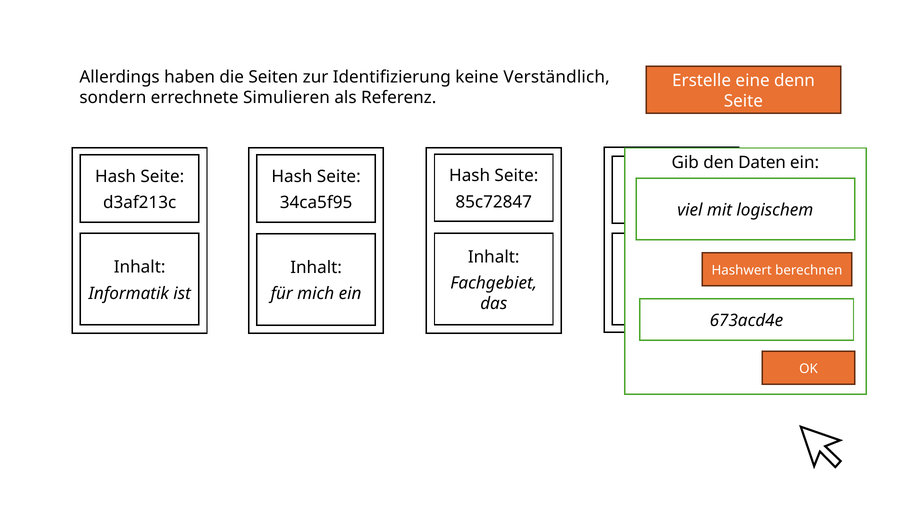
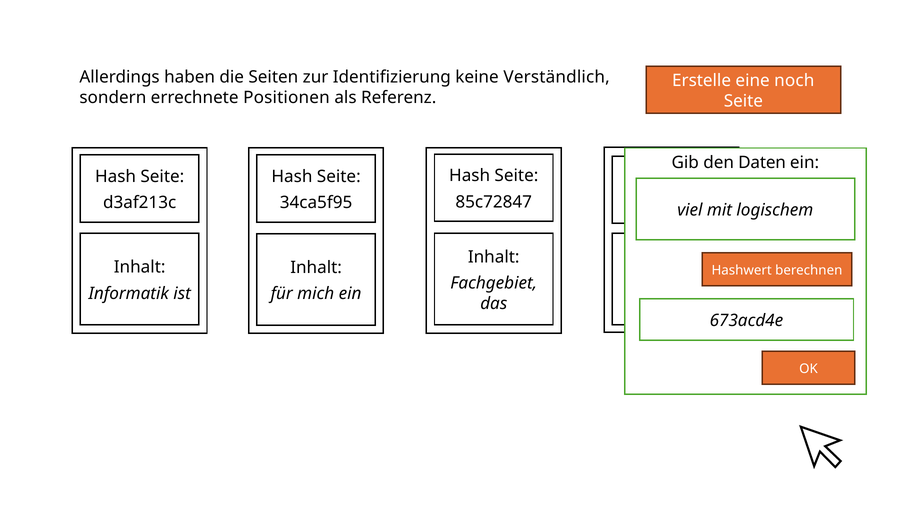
denn: denn -> noch
Simulieren: Simulieren -> Positionen
